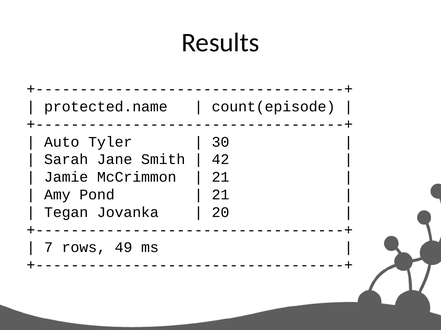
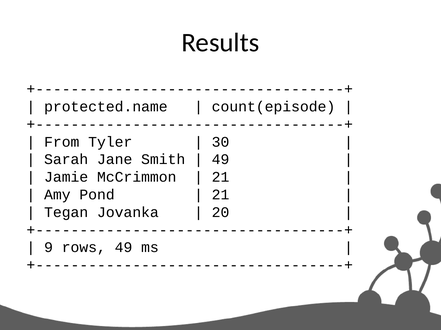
Auto: Auto -> From
42 at (221, 160): 42 -> 49
7: 7 -> 9
